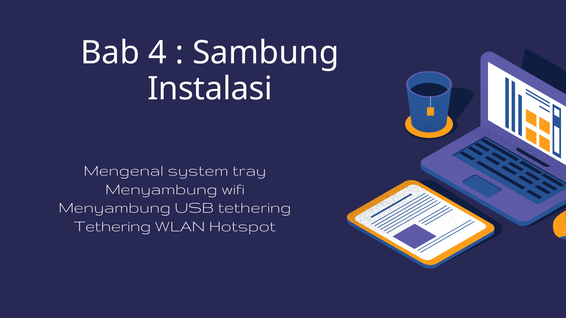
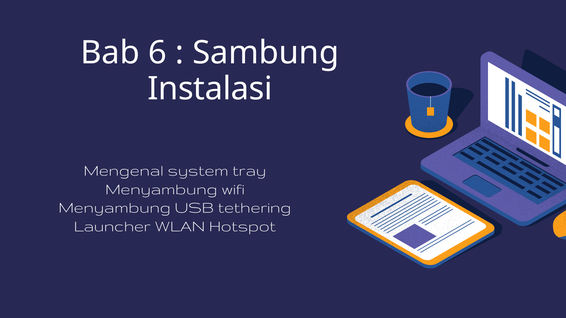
4: 4 -> 6
Tethering at (112, 226): Tethering -> Launcher
